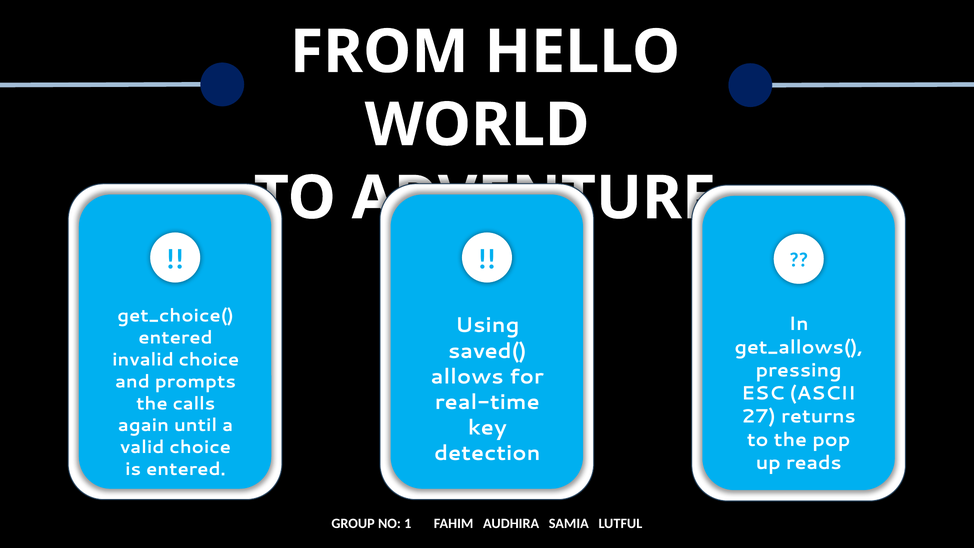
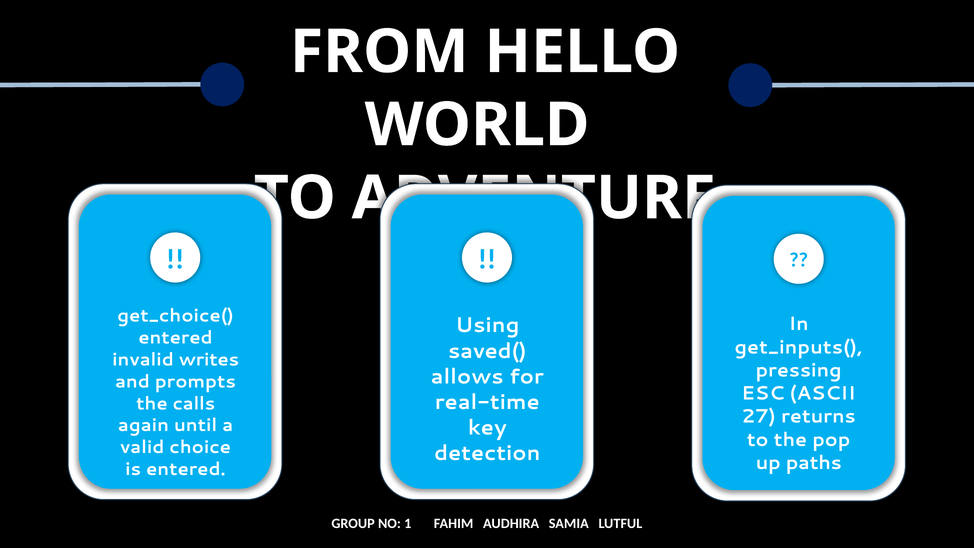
get_allows(: get_allows( -> get_inputs(
invalid choice: choice -> writes
reads: reads -> paths
